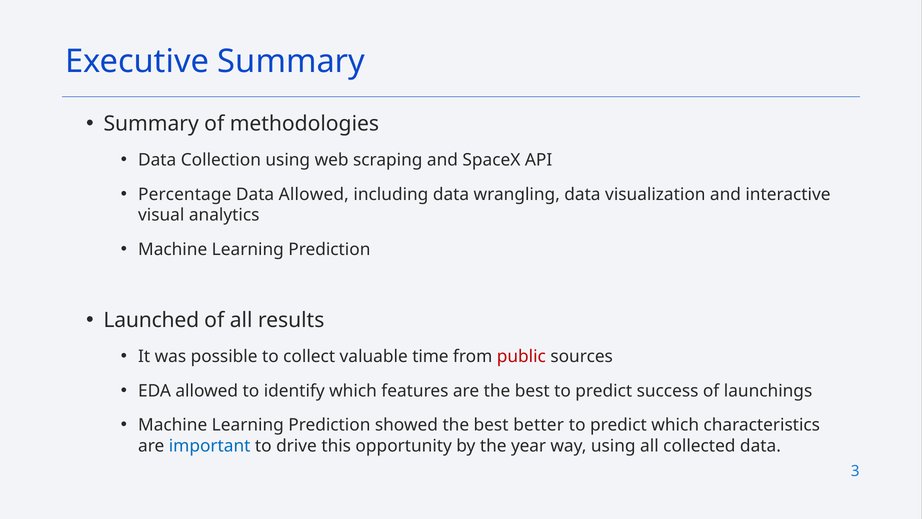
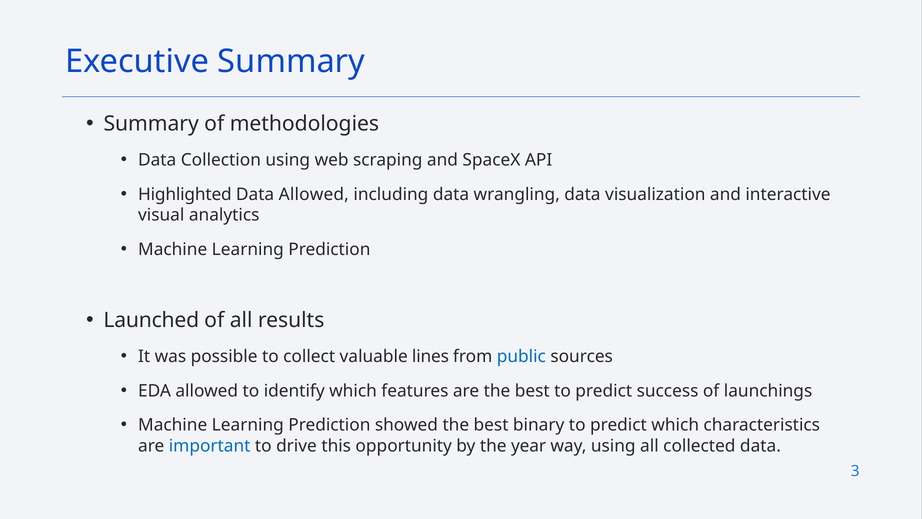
Percentage: Percentage -> Highlighted
time: time -> lines
public colour: red -> blue
better: better -> binary
